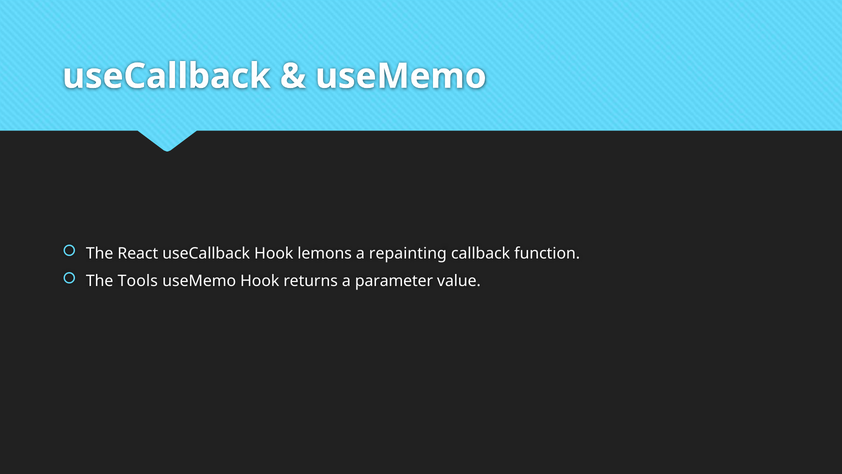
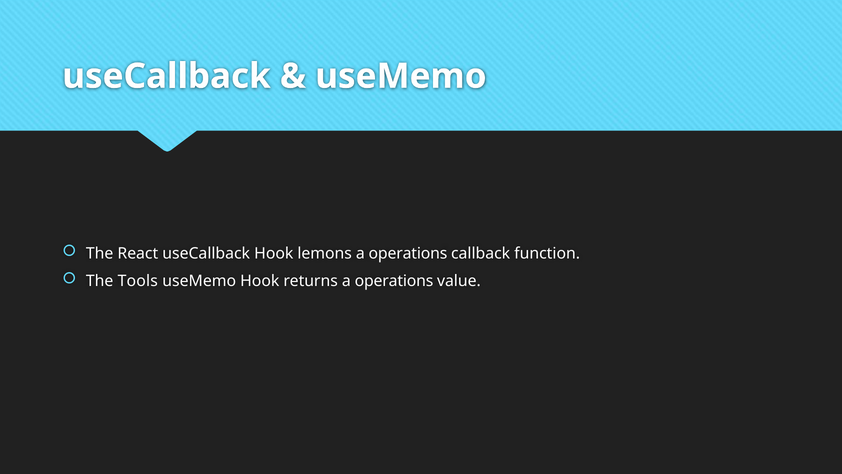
repainting at (408, 253): repainting -> operations
returns a parameter: parameter -> operations
